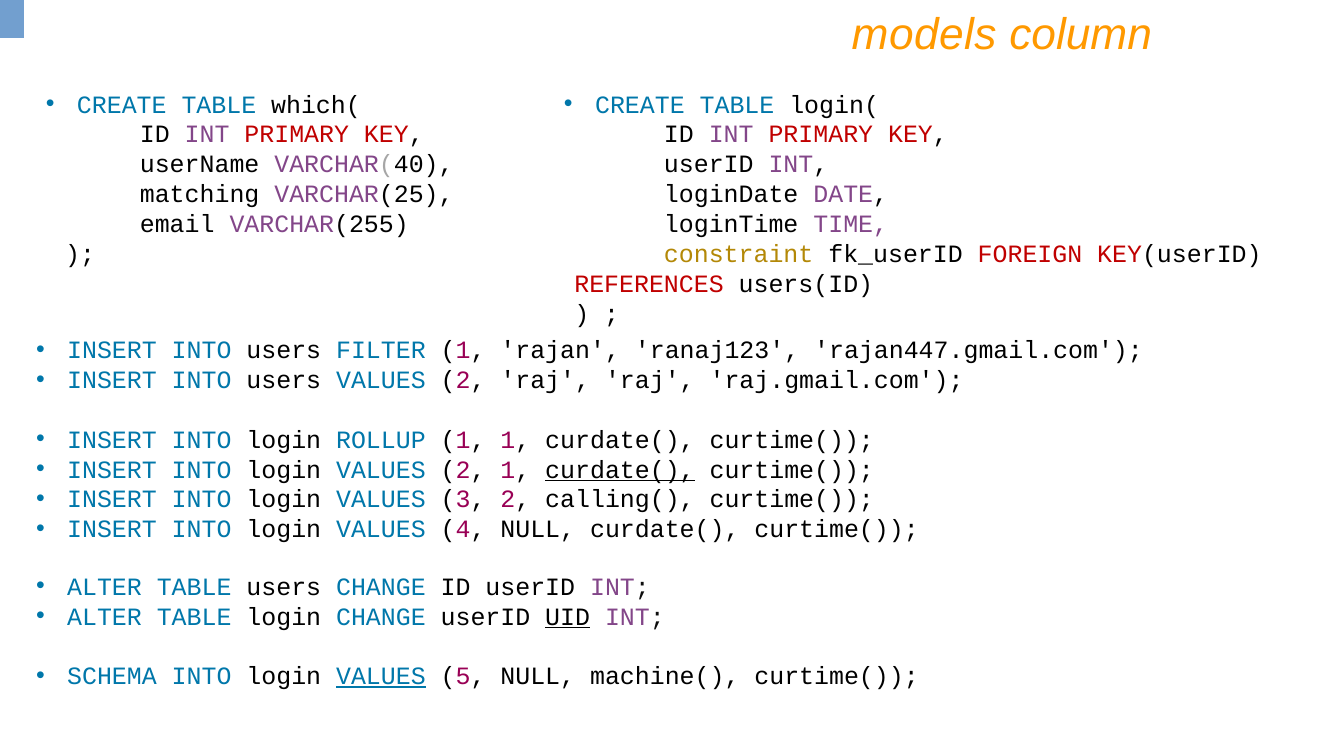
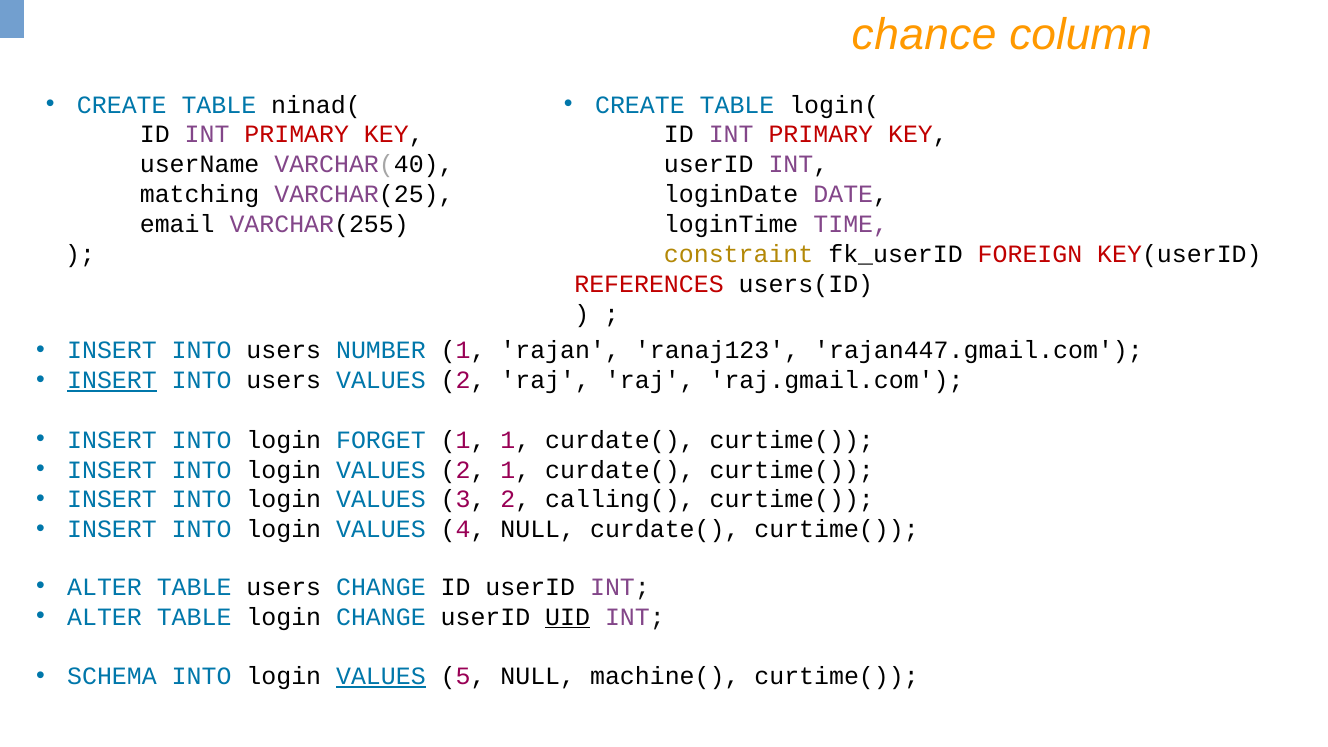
models: models -> chance
which(: which( -> ninad(
FILTER: FILTER -> NUMBER
INSERT at (112, 380) underline: none -> present
ROLLUP: ROLLUP -> FORGET
curdate( at (620, 470) underline: present -> none
